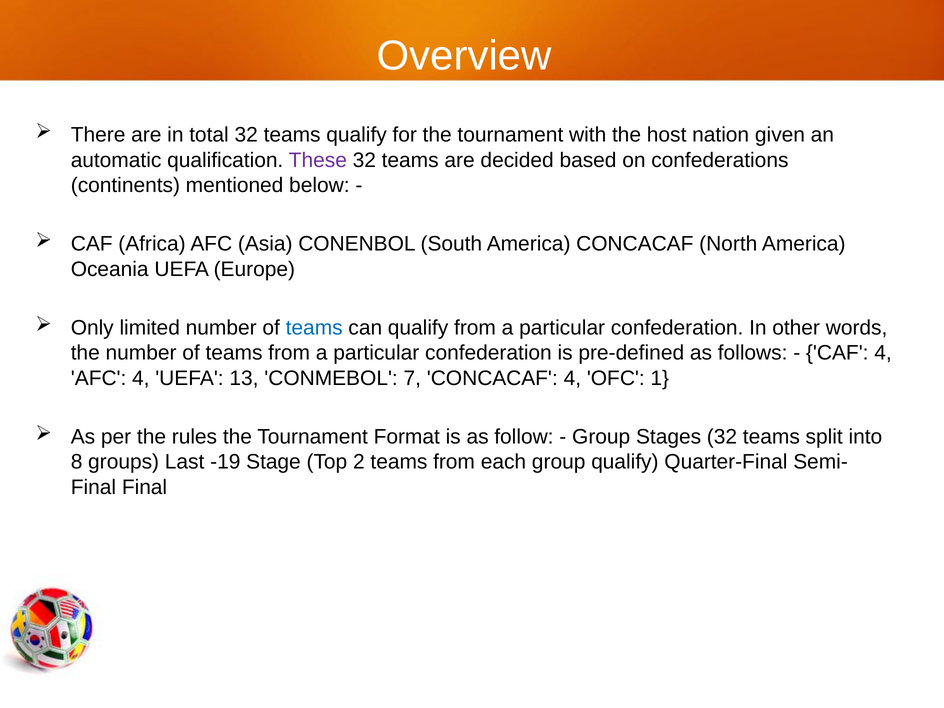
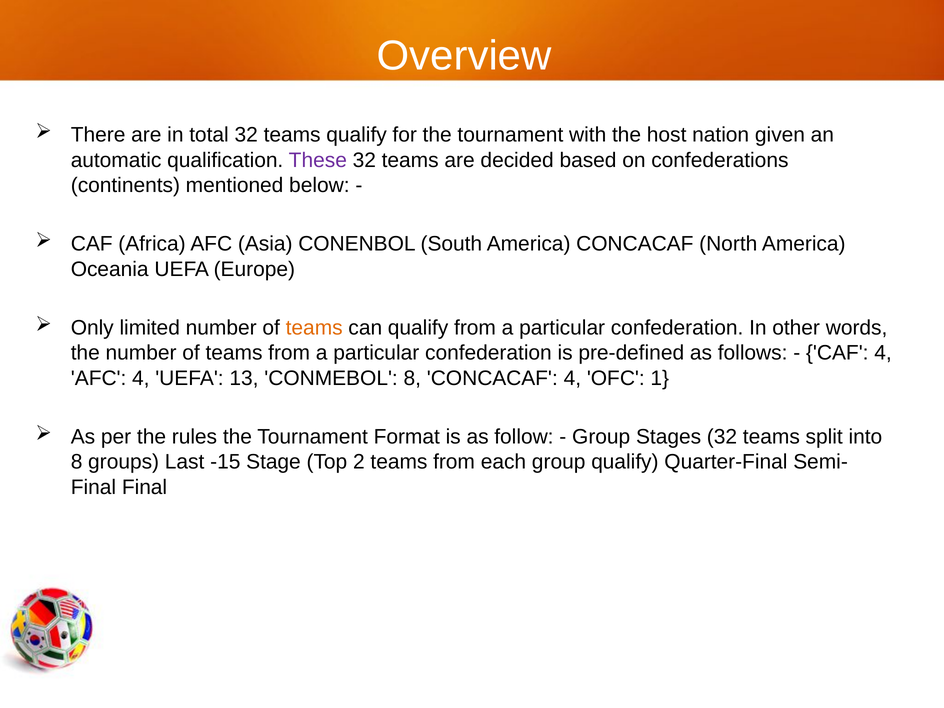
teams at (314, 328) colour: blue -> orange
CONMEBOL 7: 7 -> 8
-19: -19 -> -15
